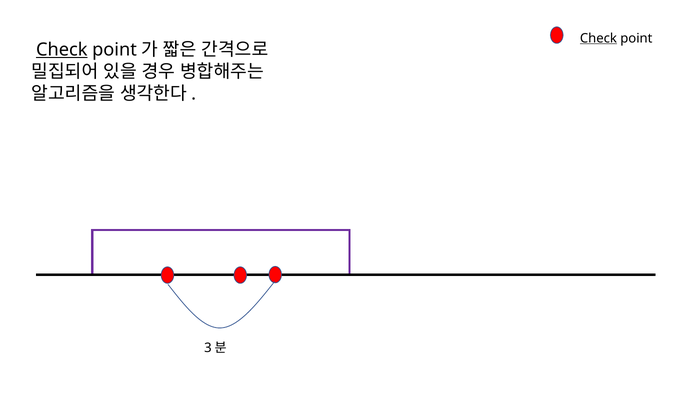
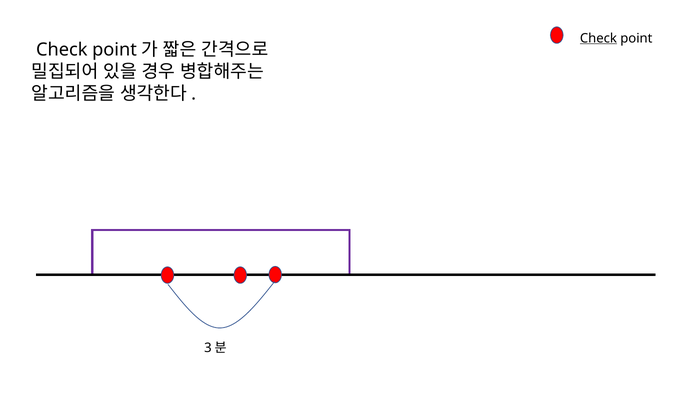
Check at (62, 50) underline: present -> none
